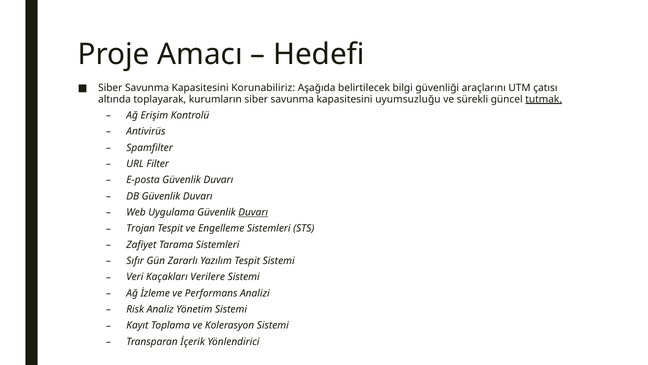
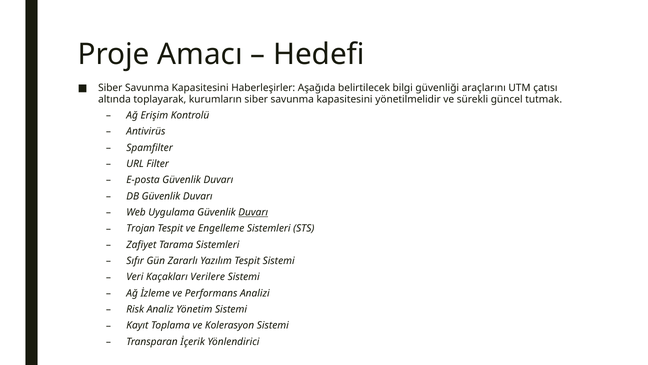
Korunabiliriz: Korunabiliriz -> Haberleşirler
uyumsuzluğu: uyumsuzluğu -> yönetilmelidir
tutmak underline: present -> none
